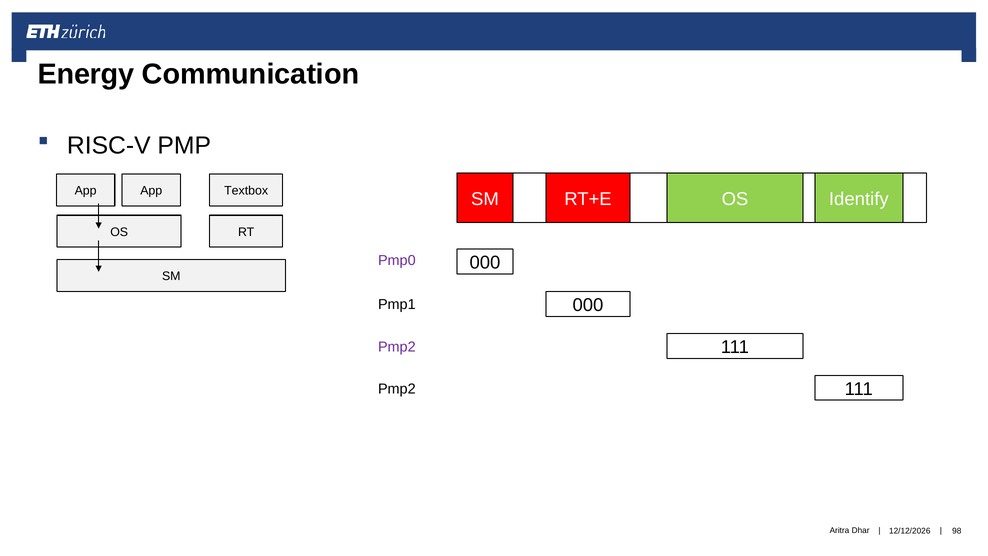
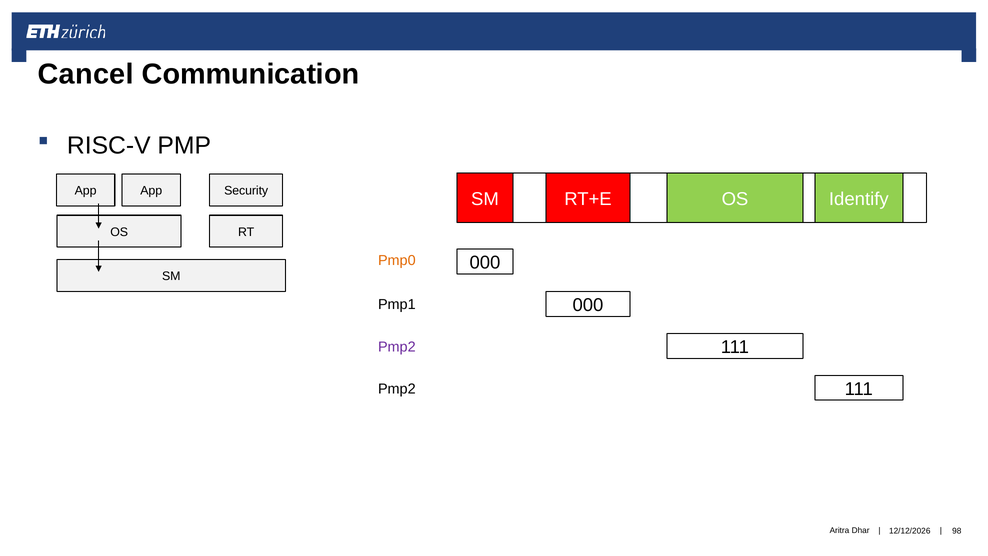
Energy: Energy -> Cancel
Textbox: Textbox -> Security
Pmp0 colour: purple -> orange
